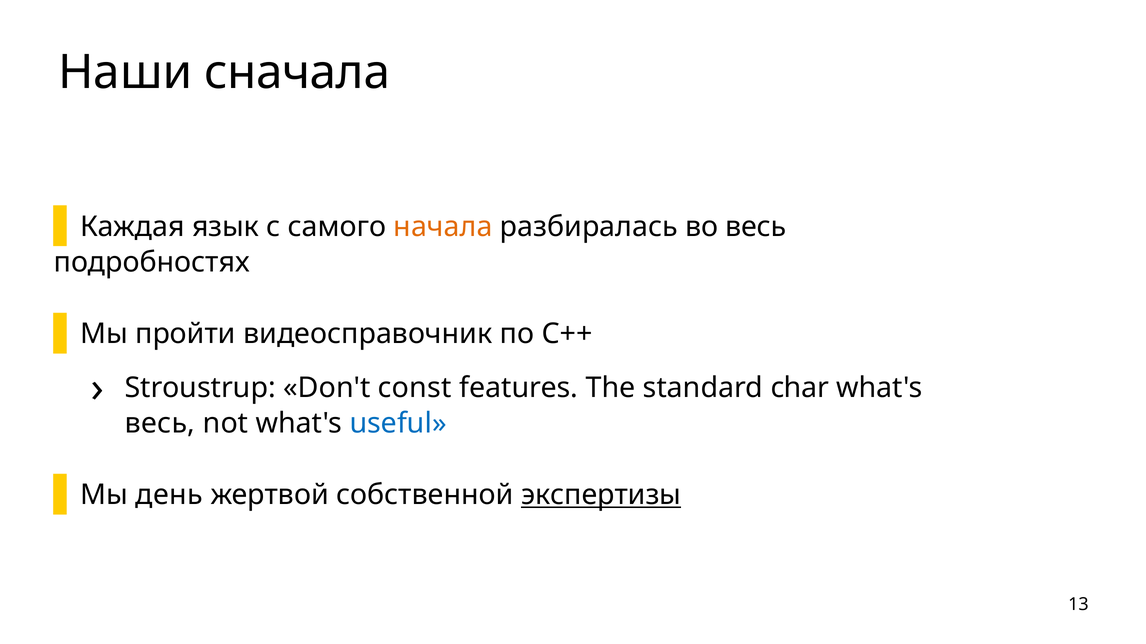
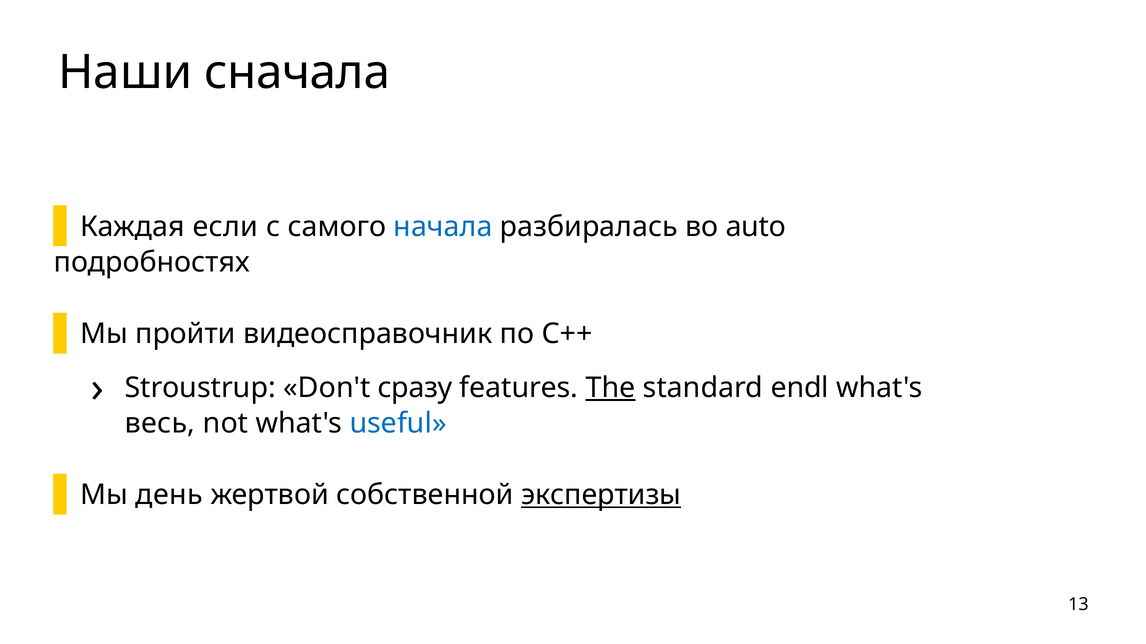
язык: язык -> если
начала colour: orange -> blue
во весь: весь -> auto
const: const -> сразу
The underline: none -> present
char: char -> endl
